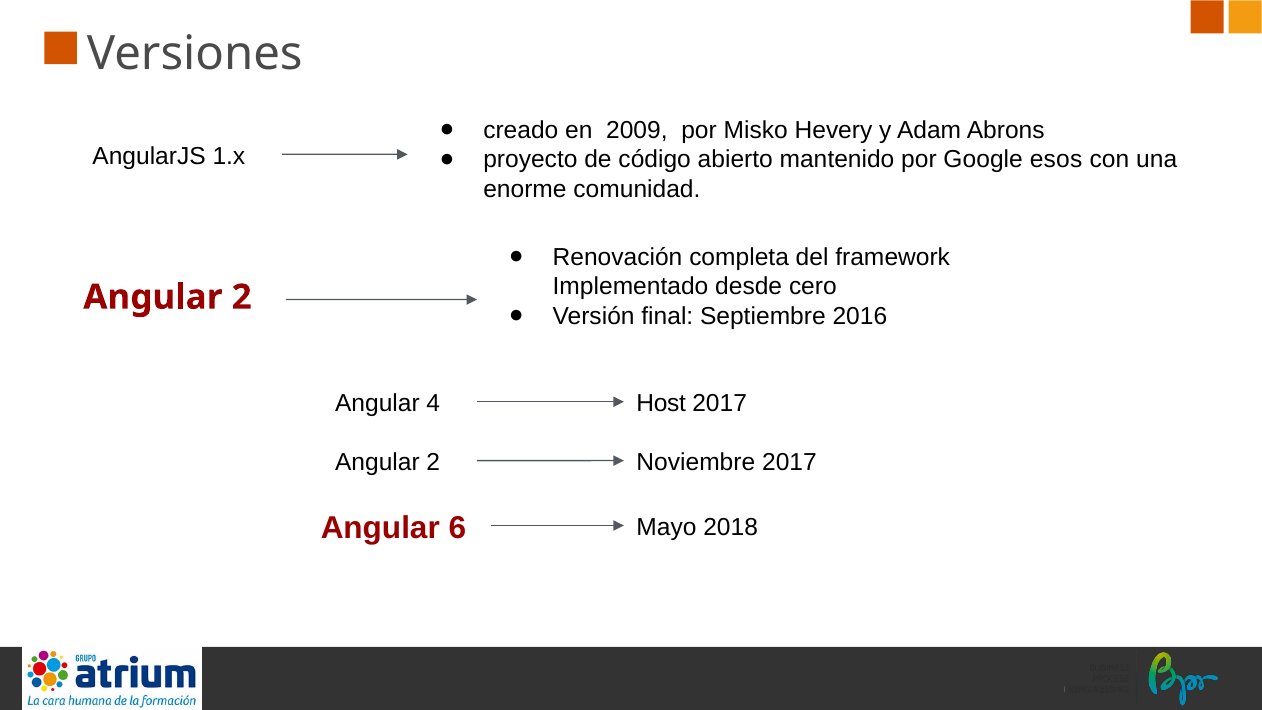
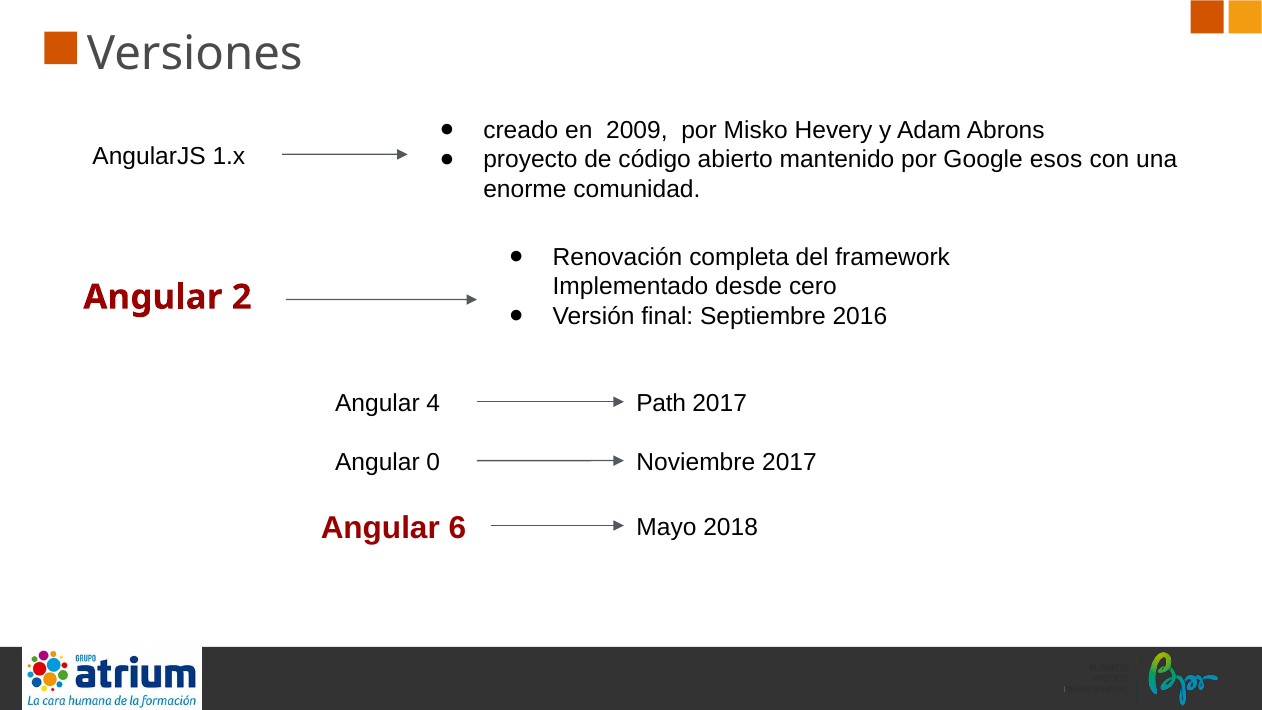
Host: Host -> Path
2 at (433, 462): 2 -> 0
